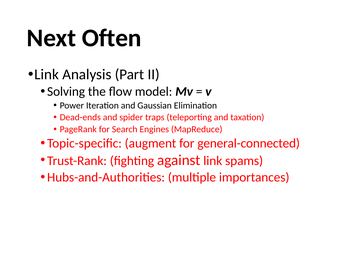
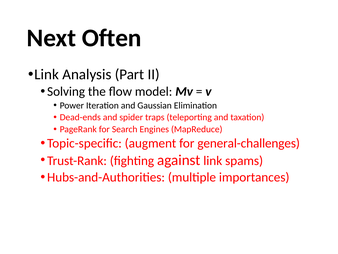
general-connected: general-connected -> general-challenges
